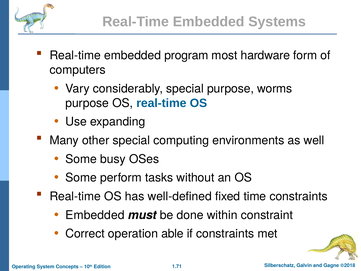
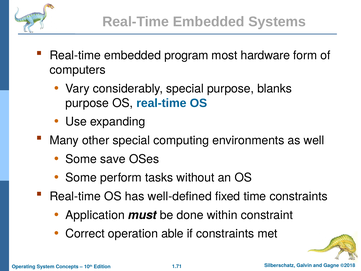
worms: worms -> blanks
busy: busy -> save
Embedded at (95, 215): Embedded -> Application
